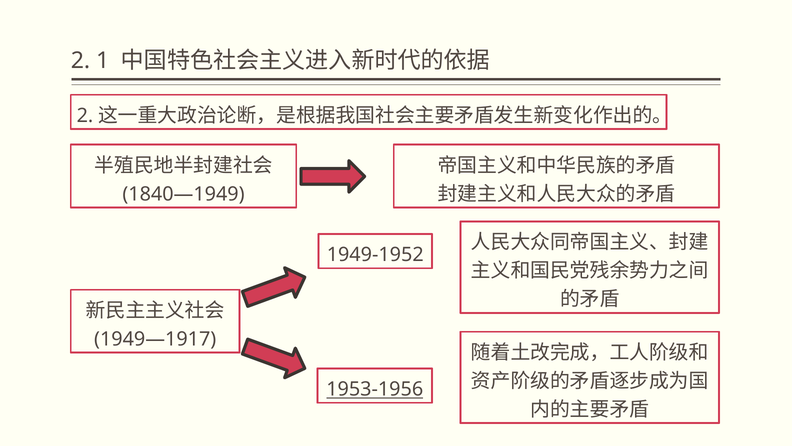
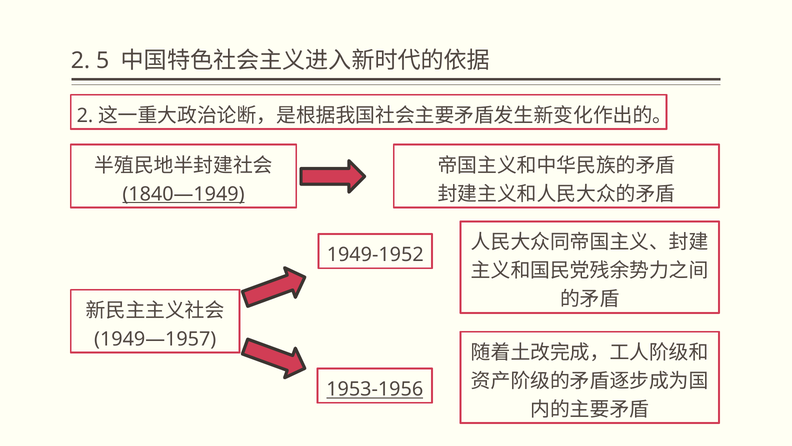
1: 1 -> 5
1840—1949 underline: none -> present
1949—1917: 1949—1917 -> 1949—1957
